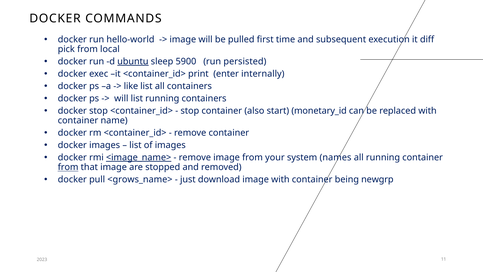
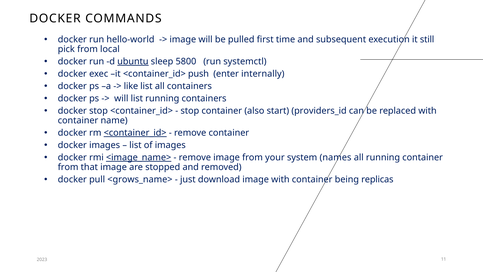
diff: diff -> still
5900: 5900 -> 5800
persisted: persisted -> systemctl
print: print -> push
monetary_id: monetary_id -> providers_id
<container_id> at (135, 133) underline: none -> present
from at (68, 167) underline: present -> none
newgrp: newgrp -> replicas
